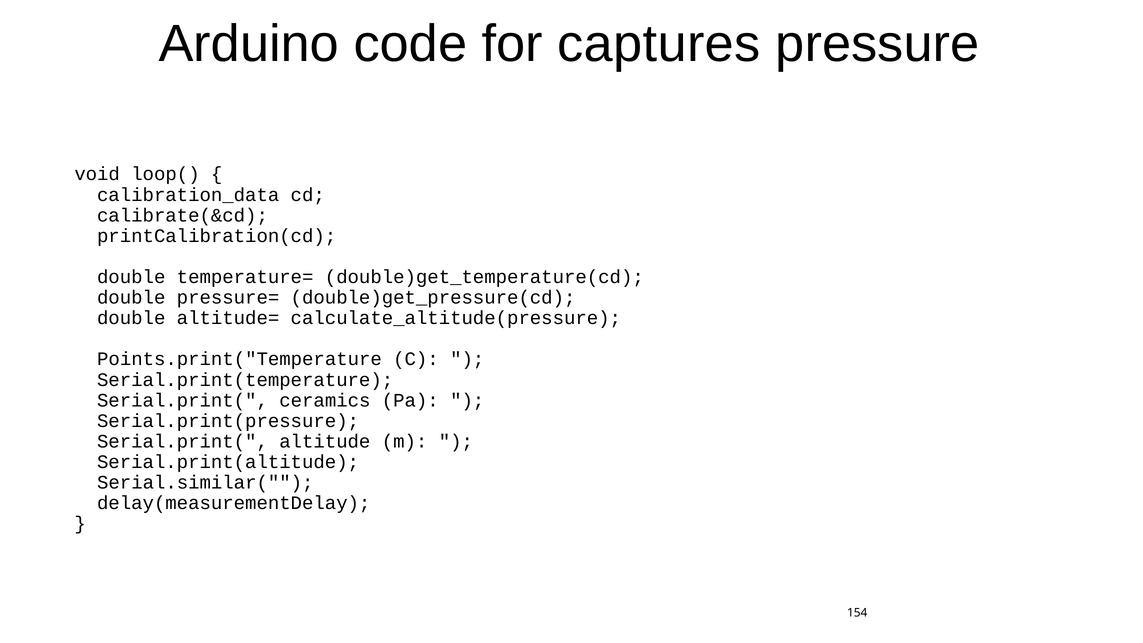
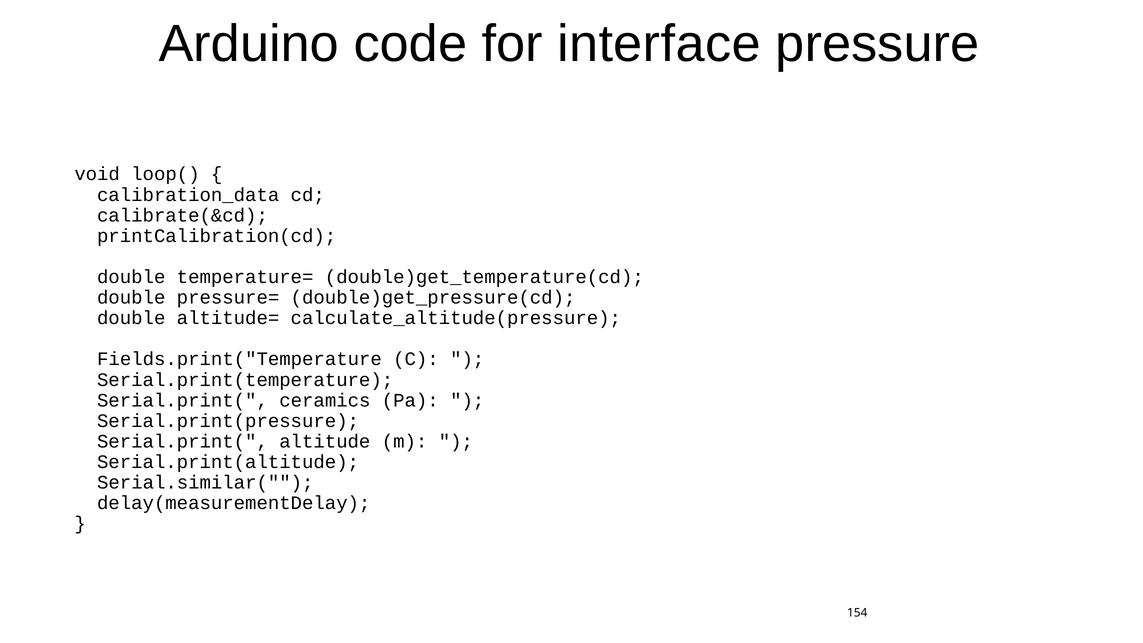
captures: captures -> interface
Points.print("Temperature: Points.print("Temperature -> Fields.print("Temperature
